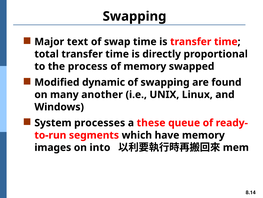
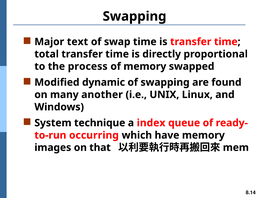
processes: processes -> technique
these: these -> index
segments: segments -> occurring
into: into -> that
